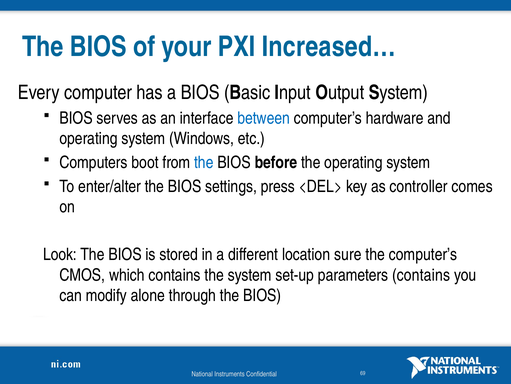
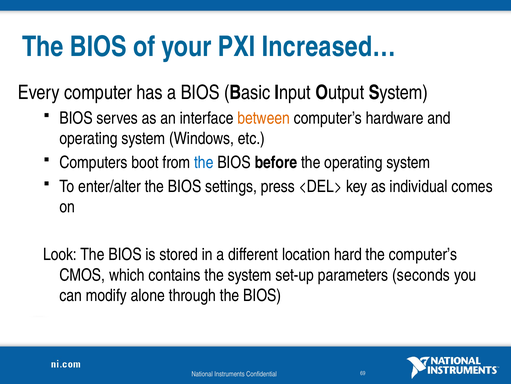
between colour: blue -> orange
controller: controller -> individual
sure: sure -> hard
parameters contains: contains -> seconds
